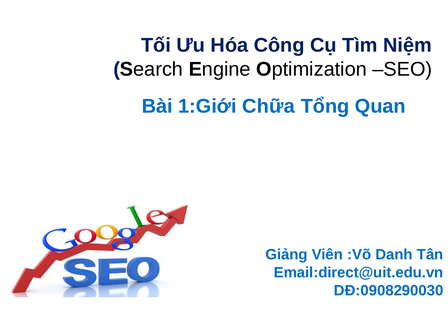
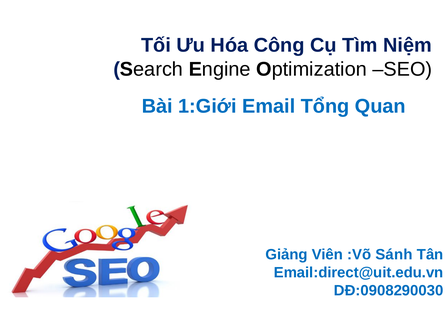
Chữa: Chữa -> Email
Danh: Danh -> Sánh
